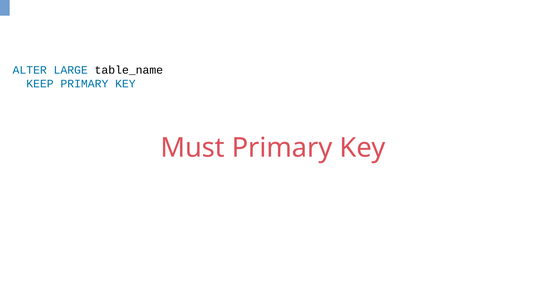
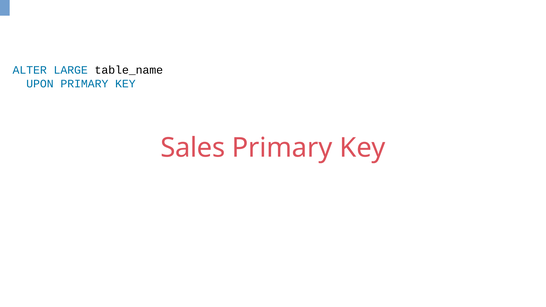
KEEP: KEEP -> UPON
Must: Must -> Sales
